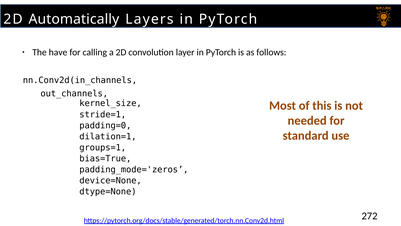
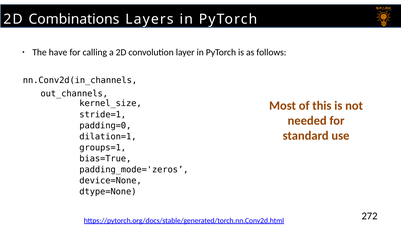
Automatically: Automatically -> Combinations
